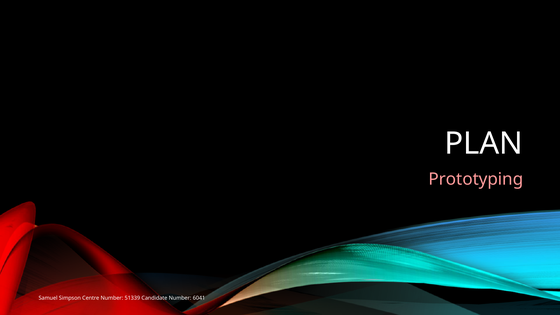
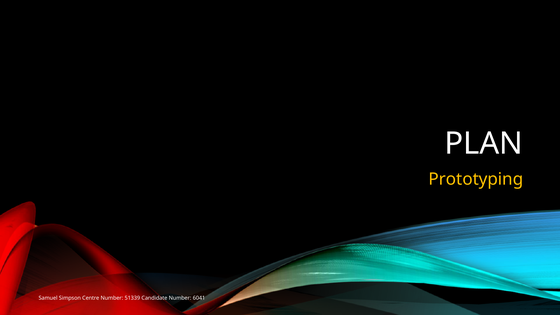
Prototyping colour: pink -> yellow
